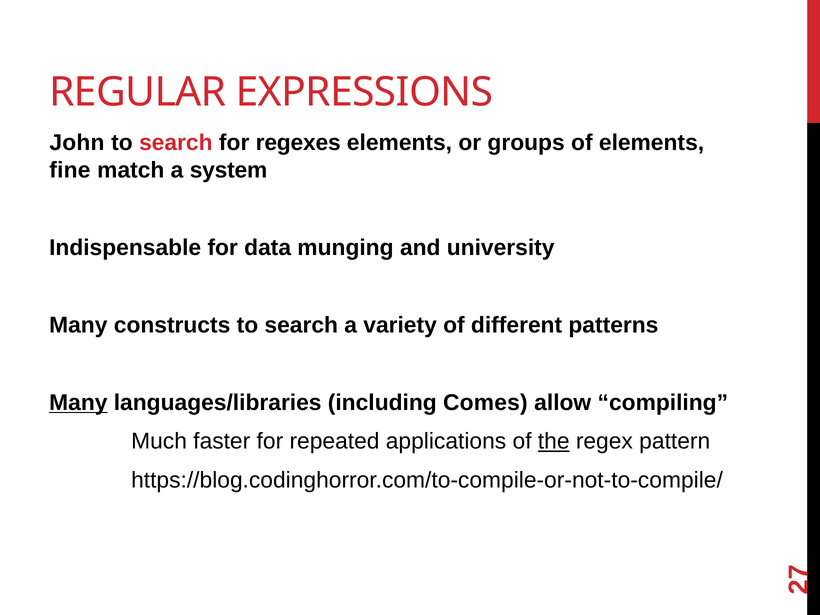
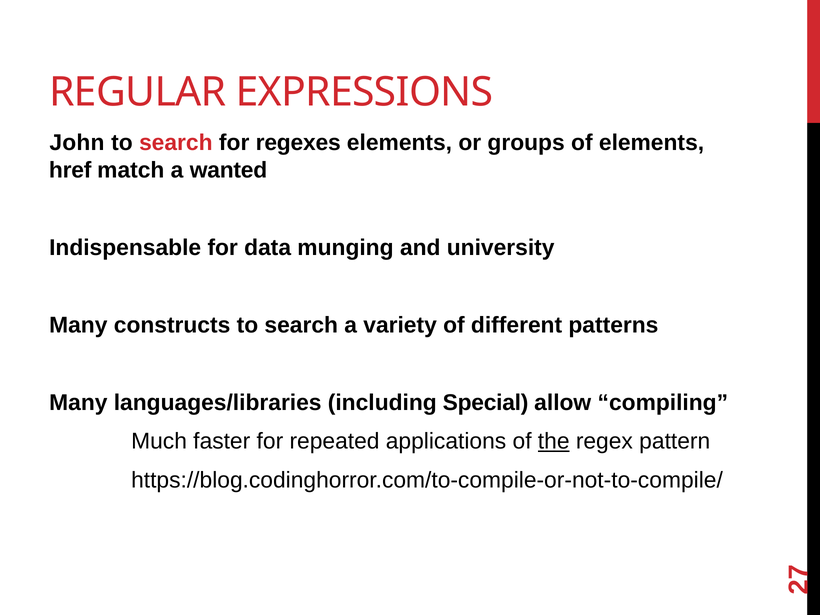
fine: fine -> href
system: system -> wanted
Many at (78, 403) underline: present -> none
Comes: Comes -> Special
